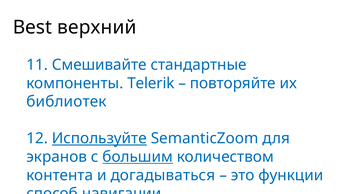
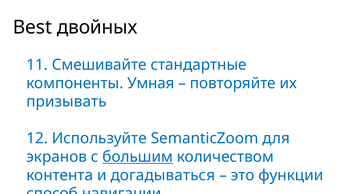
верхний: верхний -> двойных
Telerik: Telerik -> Умная
библиотек: библиотек -> призывать
Используйте underline: present -> none
